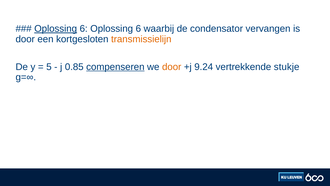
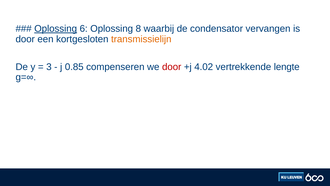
6 Oplossing 6: 6 -> 8
5: 5 -> 3
compenseren underline: present -> none
door at (172, 67) colour: orange -> red
9.24: 9.24 -> 4.02
stukje: stukje -> lengte
